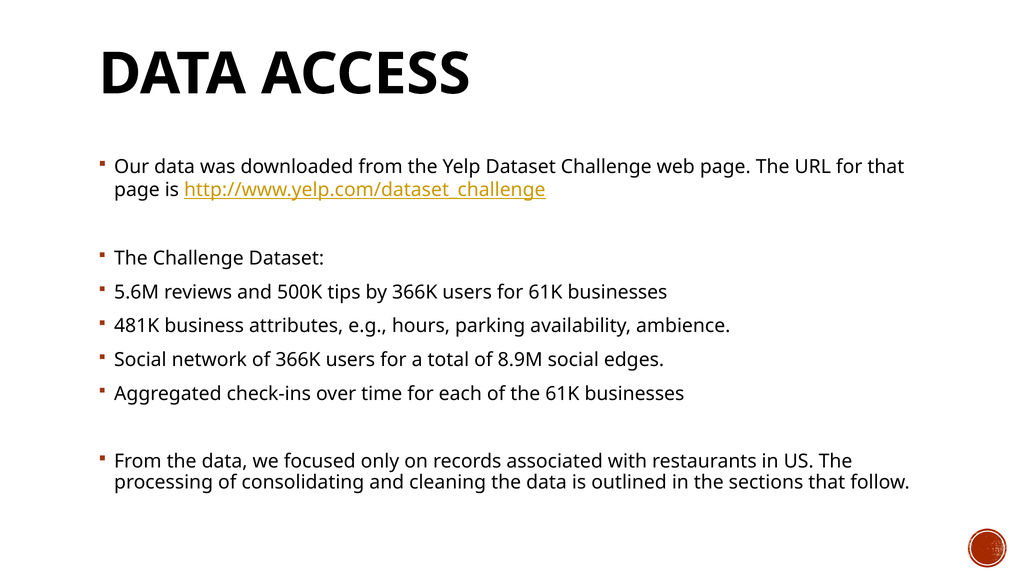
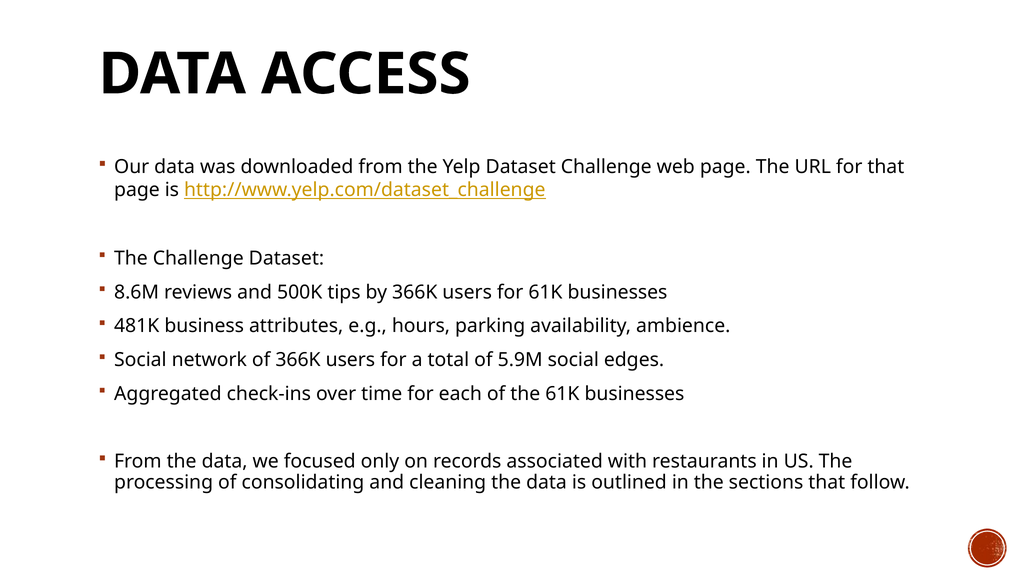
5.6M: 5.6M -> 8.6M
8.9M: 8.9M -> 5.9M
